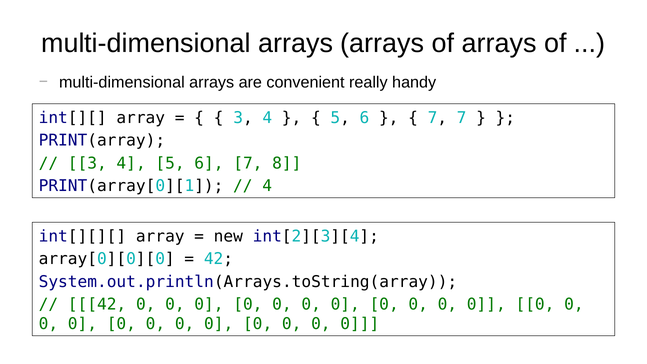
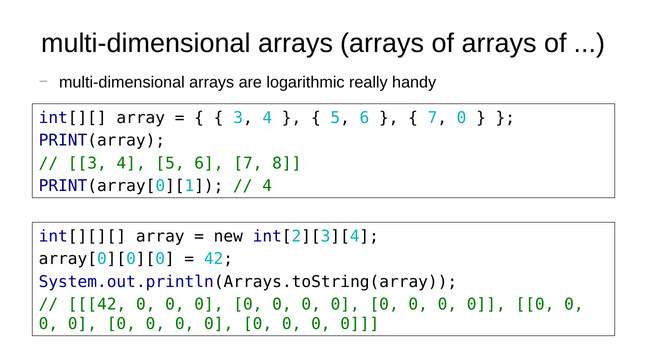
convenient: convenient -> logarithmic
7 7: 7 -> 0
